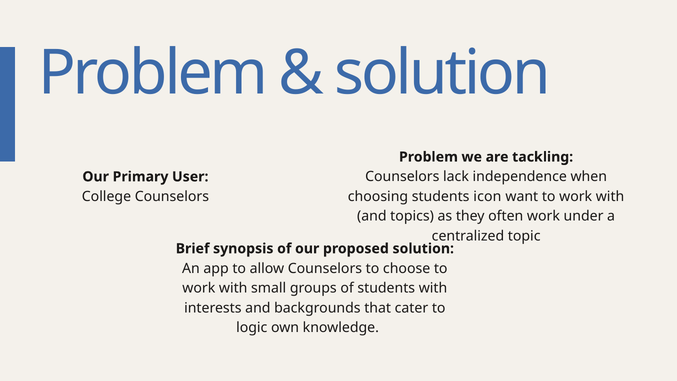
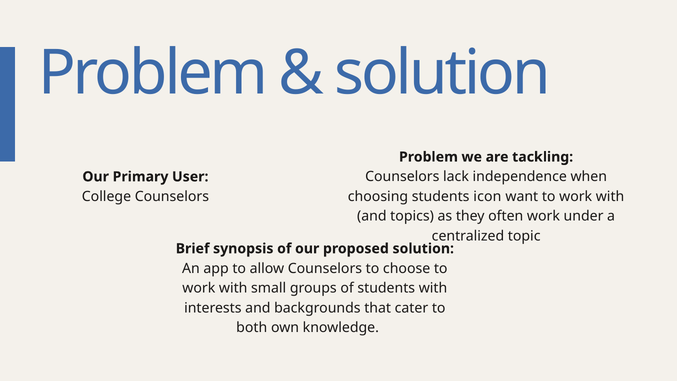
logic: logic -> both
